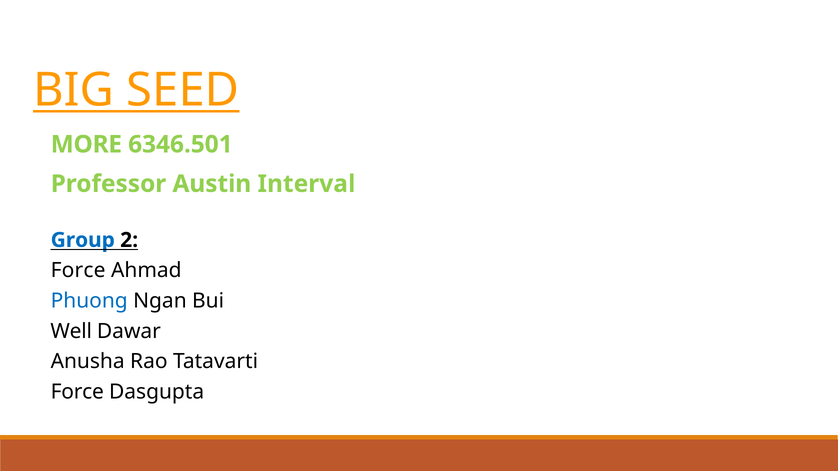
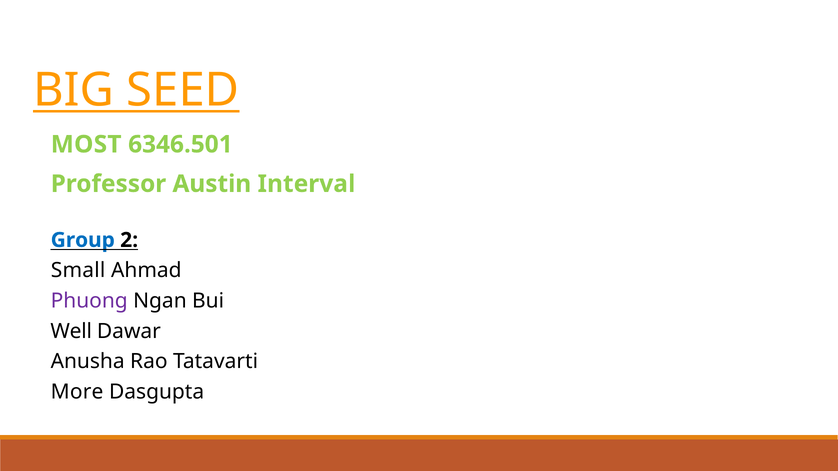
MORE: MORE -> MOST
Force at (78, 271): Force -> Small
Phuong colour: blue -> purple
Force at (77, 392): Force -> More
